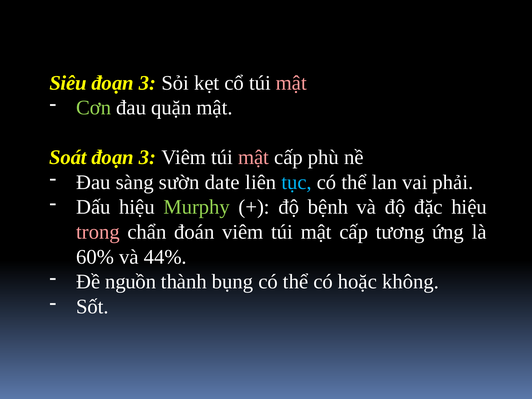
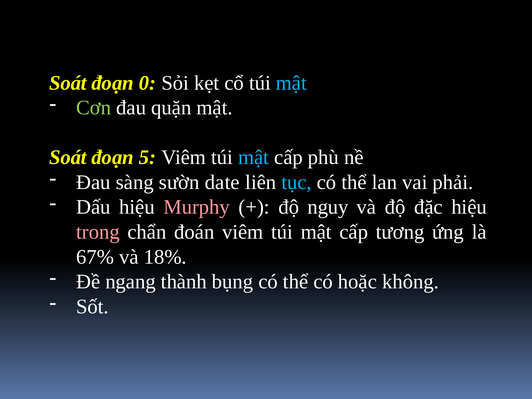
Siêu at (68, 83): Siêu -> Soát
3 at (148, 83): 3 -> 0
mật at (291, 83) colour: pink -> light blue
3 at (148, 157): 3 -> 5
mật at (254, 157) colour: pink -> light blue
Murphy colour: light green -> pink
bệnh: bệnh -> nguy
60%: 60% -> 67%
44%: 44% -> 18%
nguồn: nguồn -> ngang
